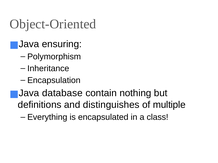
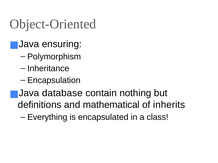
distinguishes: distinguishes -> mathematical
multiple: multiple -> inherits
